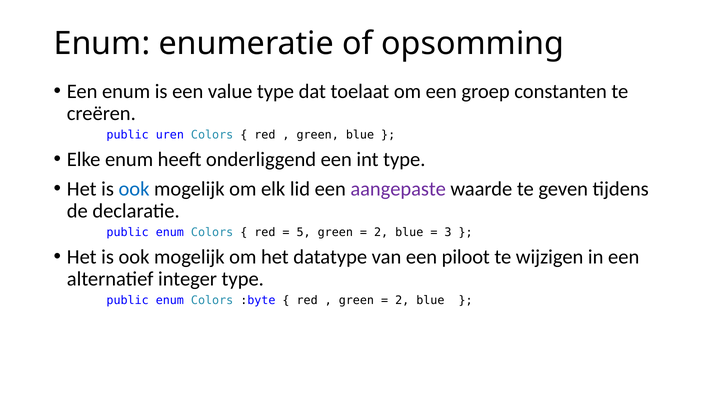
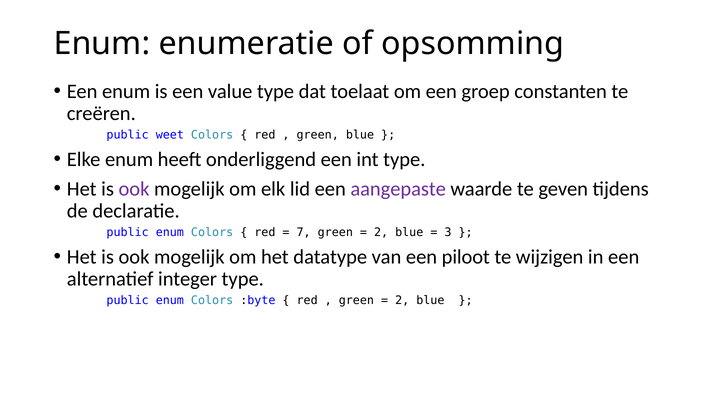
uren: uren -> weet
ook at (134, 189) colour: blue -> purple
5: 5 -> 7
